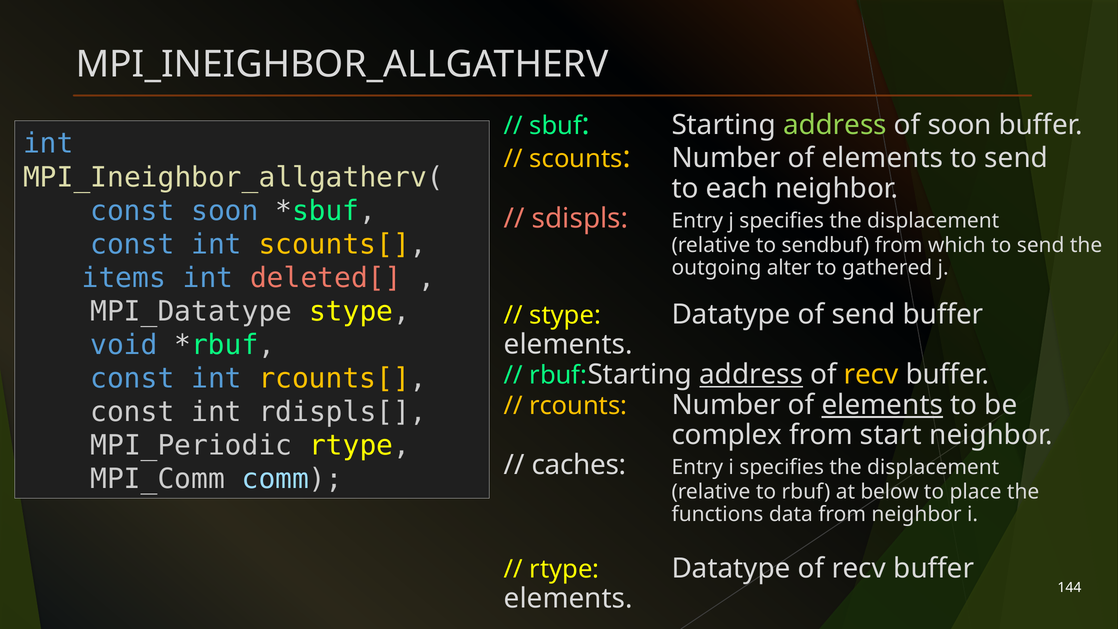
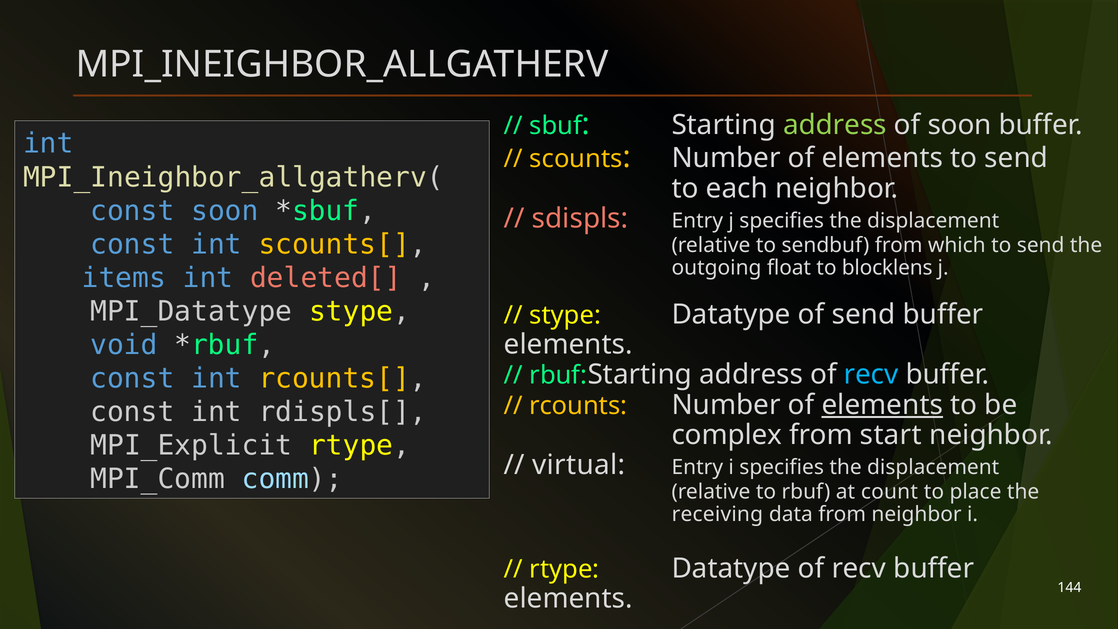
alter: alter -> float
gathered: gathered -> blocklens
address at (751, 375) underline: present -> none
recv at (871, 375) colour: yellow -> light blue
MPI_Periodic: MPI_Periodic -> MPI_Explicit
caches: caches -> virtual
below: below -> count
functions: functions -> receiving
